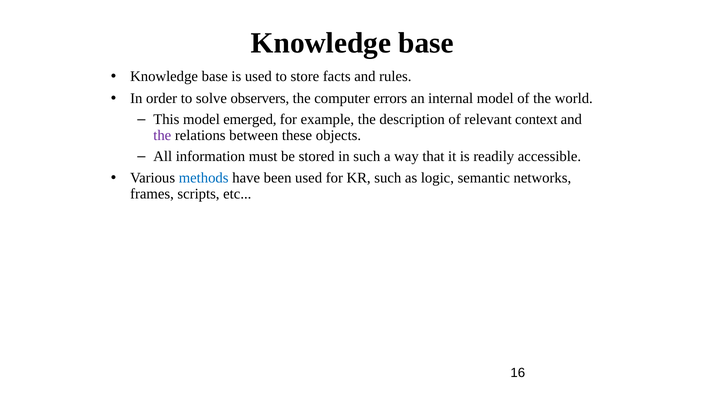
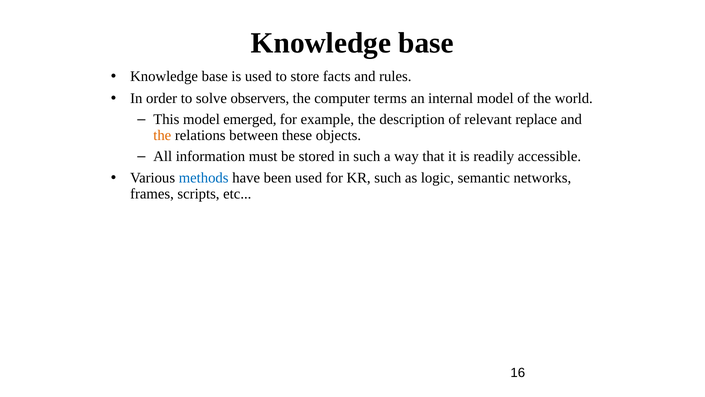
errors: errors -> terms
context: context -> replace
the at (162, 135) colour: purple -> orange
